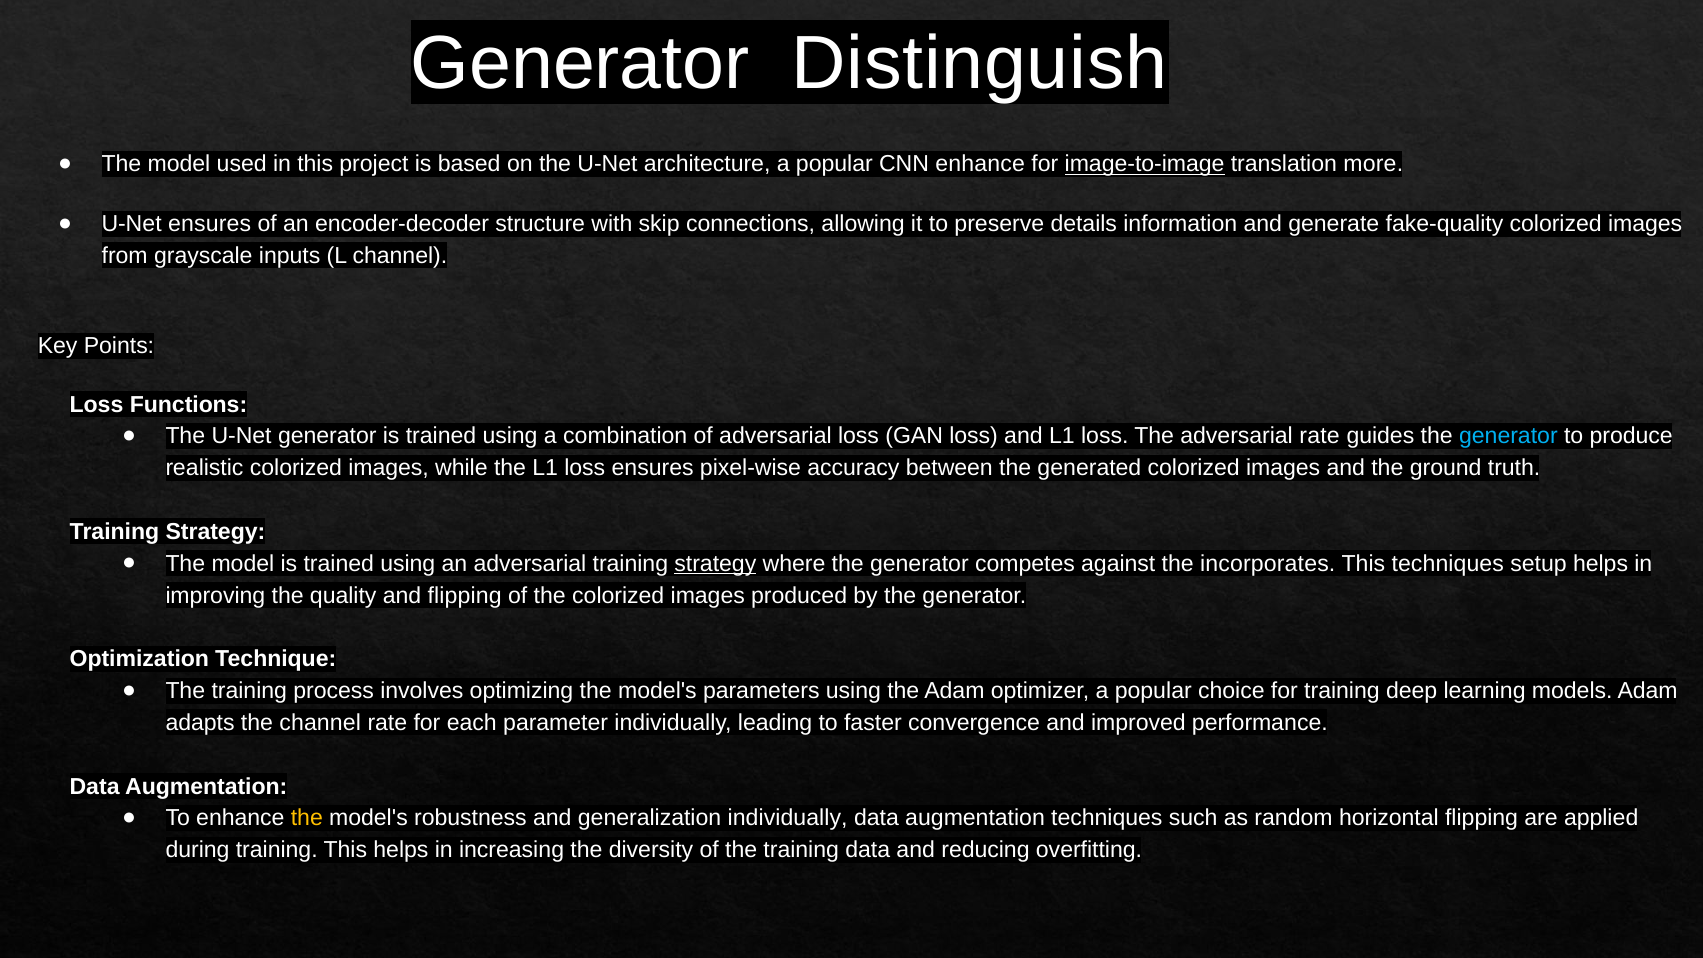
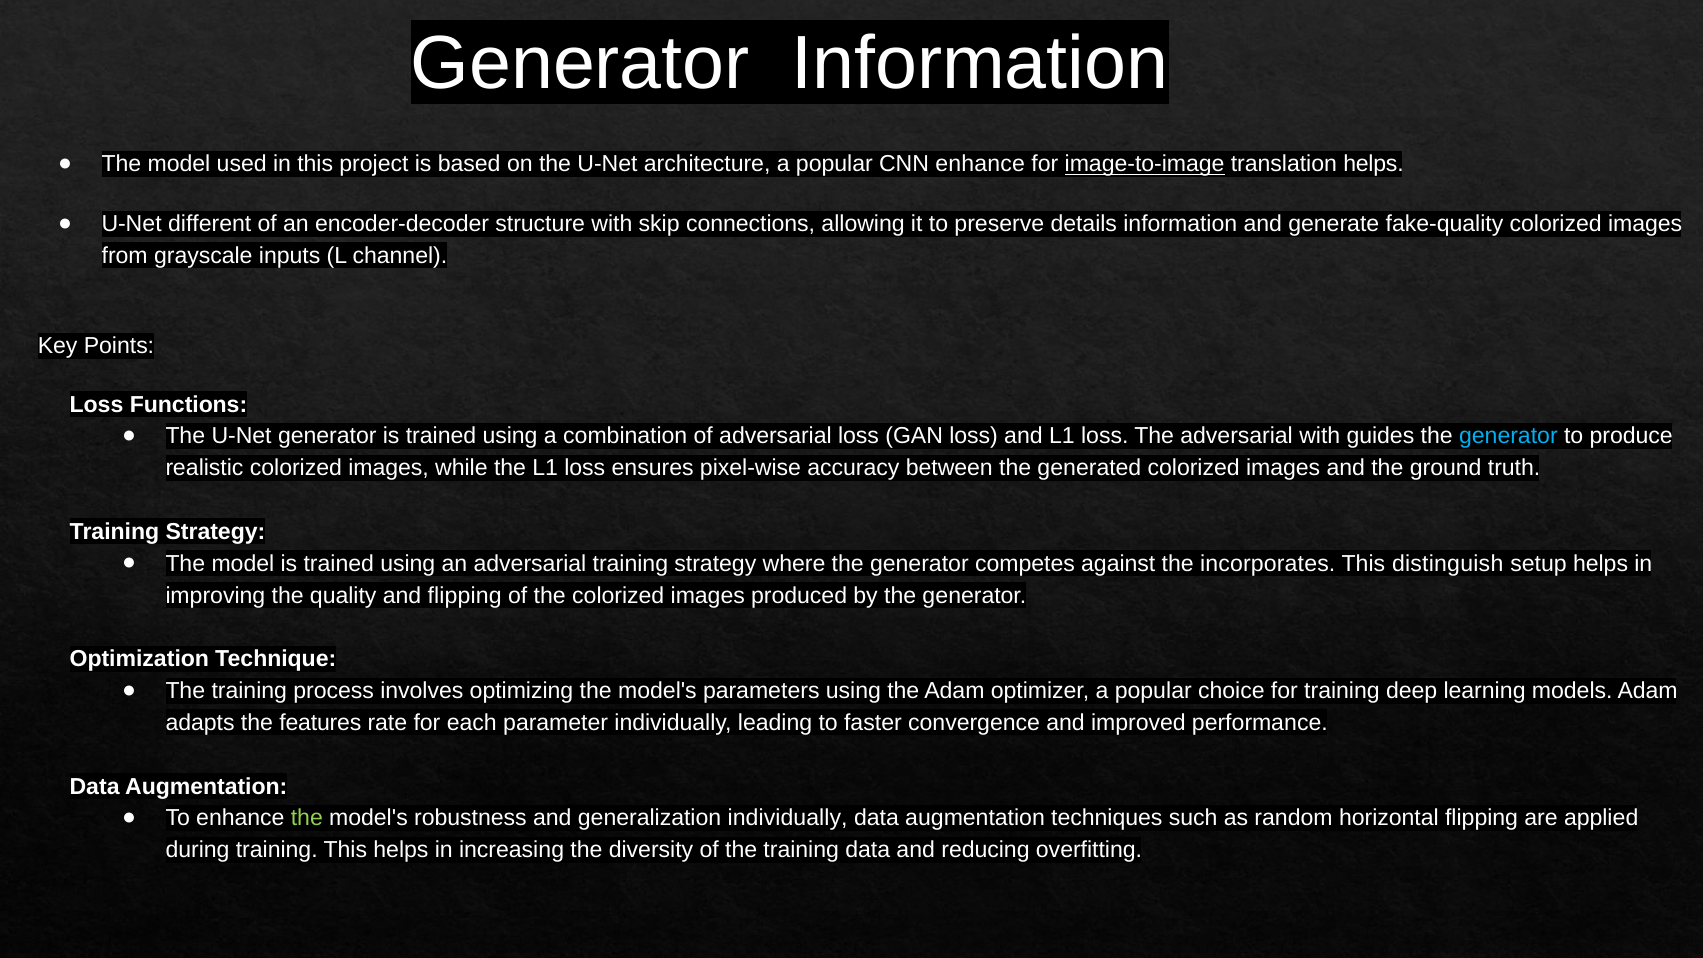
Generator Distinguish: Distinguish -> Information
translation more: more -> helps
U-Net ensures: ensures -> different
adversarial rate: rate -> with
strategy at (715, 564) underline: present -> none
This techniques: techniques -> distinguish
the channel: channel -> features
the at (307, 818) colour: yellow -> light green
